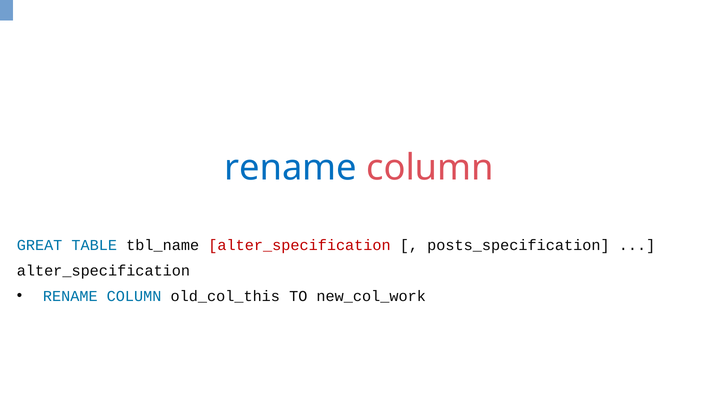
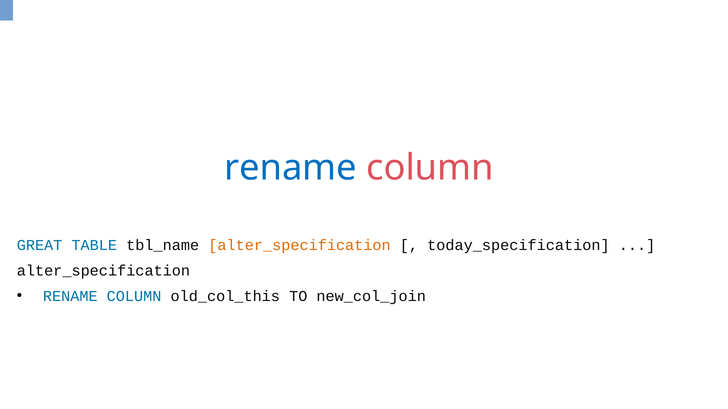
alter_specification at (300, 245) colour: red -> orange
posts_specification: posts_specification -> today_specification
new_col_work: new_col_work -> new_col_join
